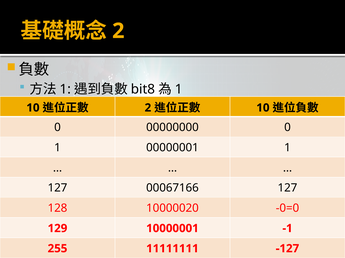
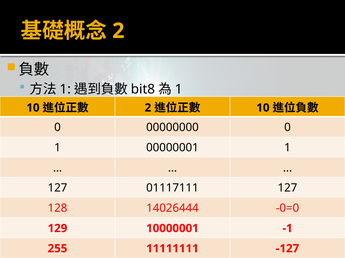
00067166: 00067166 -> 01117111
10000020: 10000020 -> 14026444
